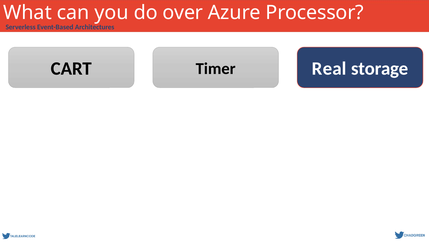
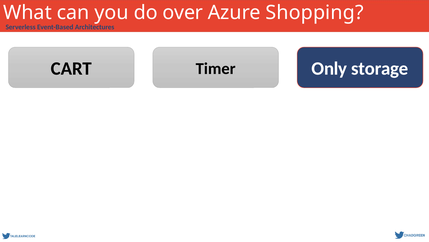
Processor: Processor -> Shopping
Real: Real -> Only
